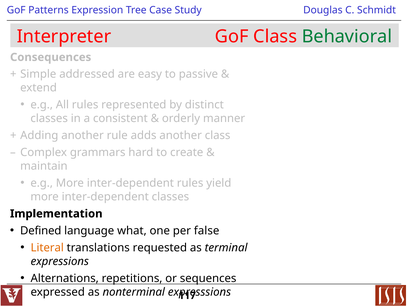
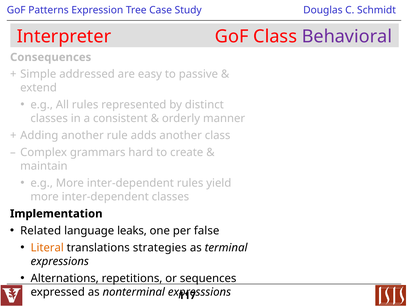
Behavioral colour: green -> purple
Defined: Defined -> Related
what: what -> leaks
requested: requested -> strategies
